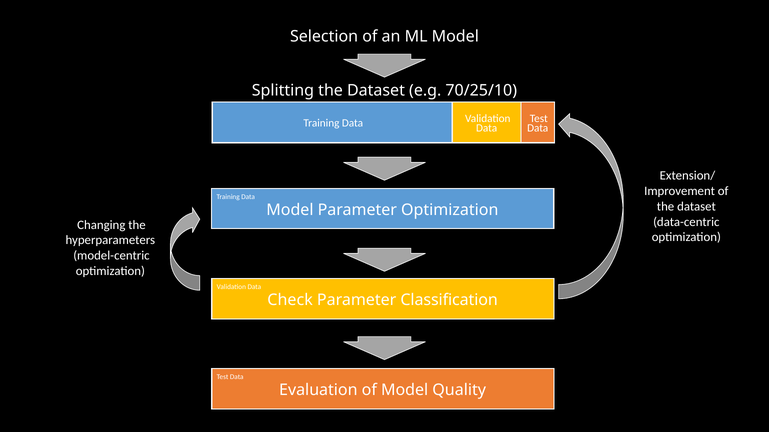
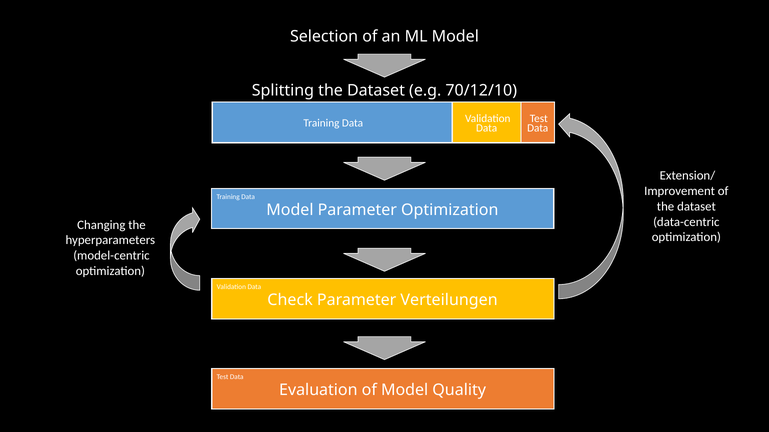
70/25/10: 70/25/10 -> 70/12/10
Classification: Classification -> Verteilungen
